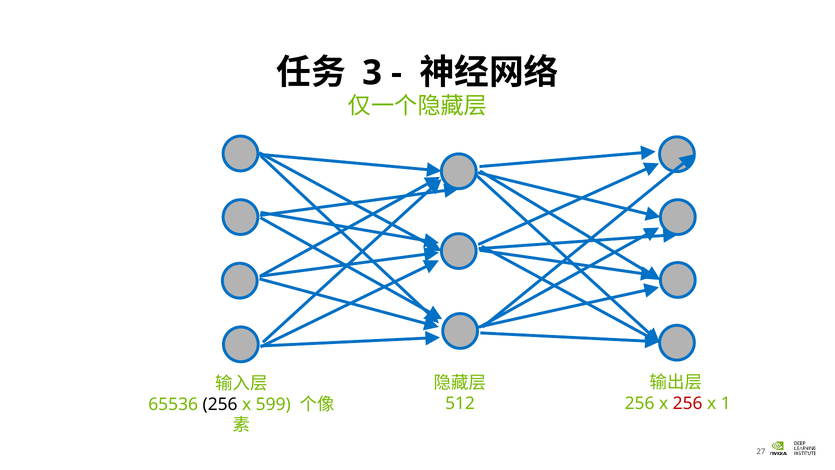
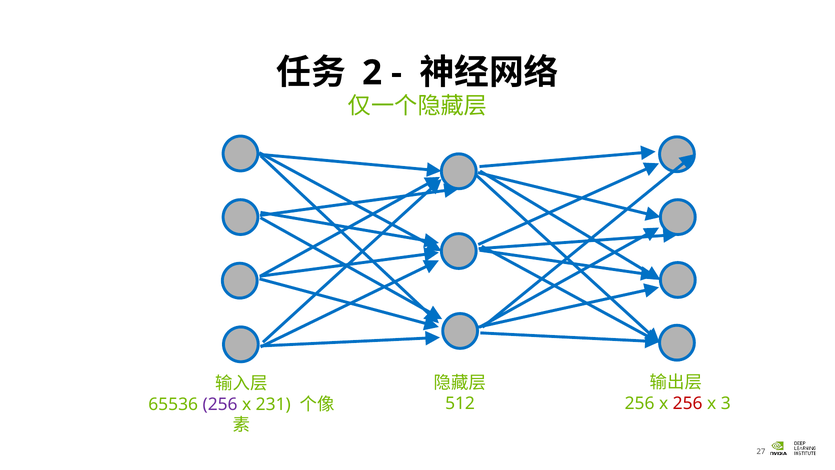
3: 3 -> 2
1: 1 -> 3
256 at (220, 404) colour: black -> purple
599: 599 -> 231
